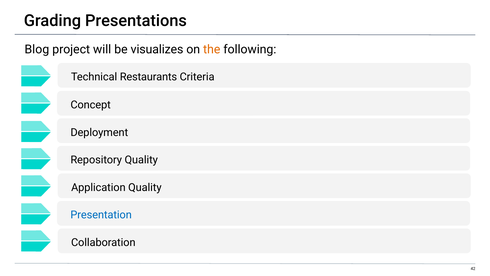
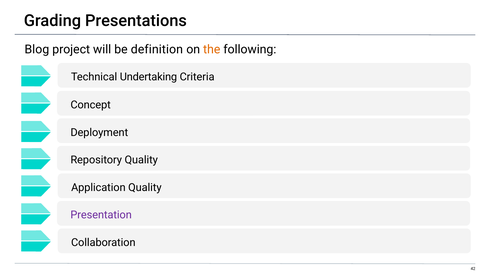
visualizes: visualizes -> definition
Restaurants: Restaurants -> Undertaking
Presentation colour: blue -> purple
